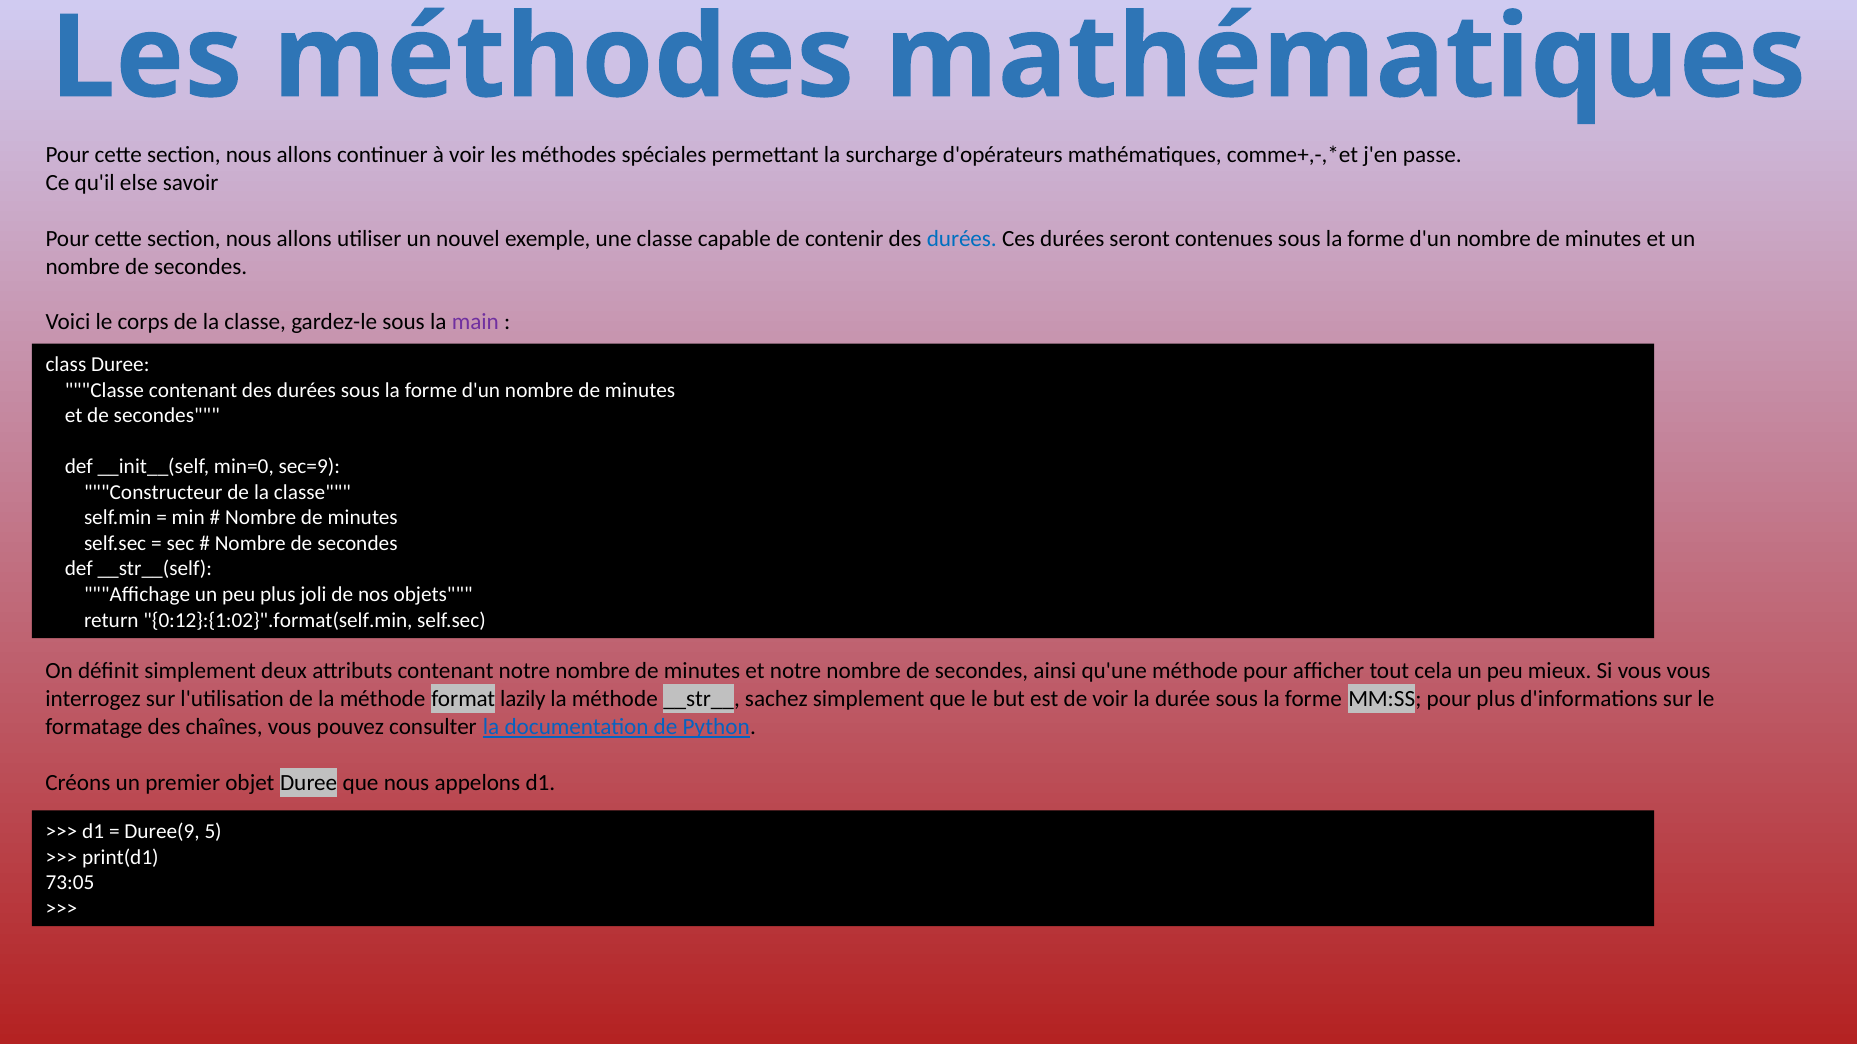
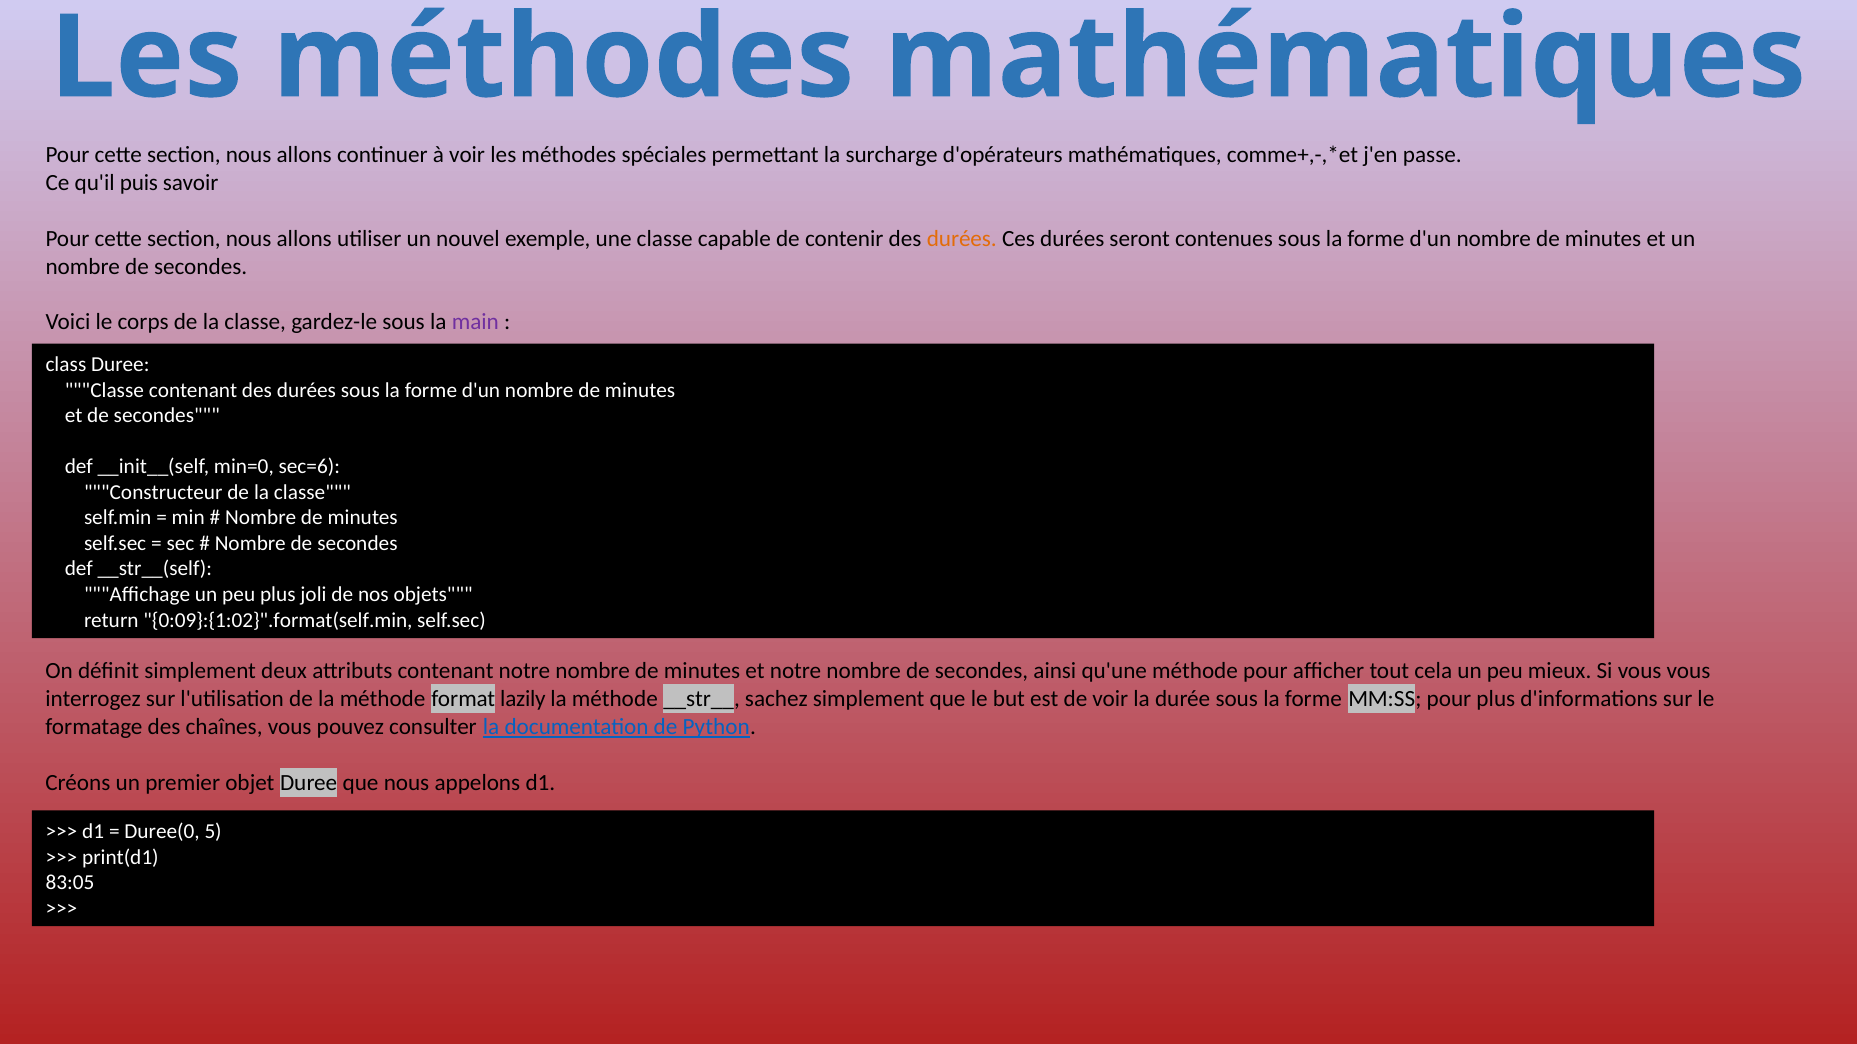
else: else -> puis
durées at (962, 239) colour: blue -> orange
sec=9: sec=9 -> sec=6
0:12}:{1:02}".format(self.min: 0:12}:{1:02}".format(self.min -> 0:09}:{1:02}".format(self.min
Duree(9: Duree(9 -> Duree(0
73:05: 73:05 -> 83:05
